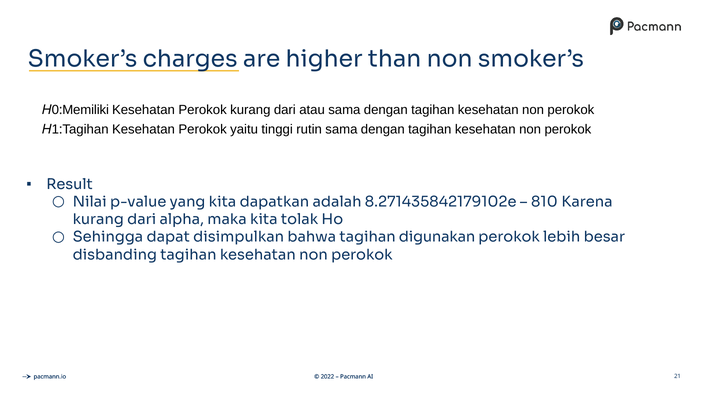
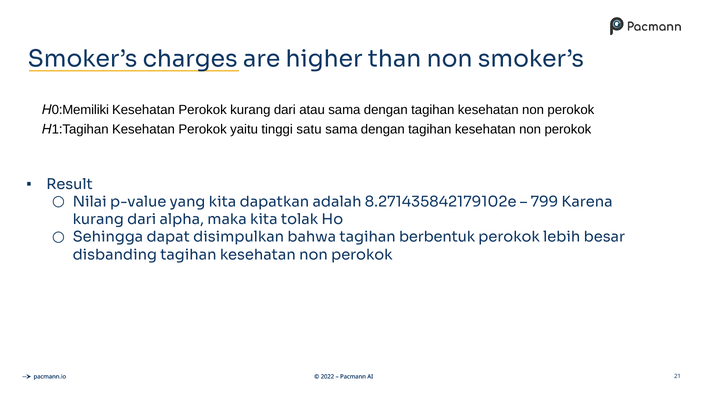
rutin: rutin -> satu
810: 810 -> 799
digunakan: digunakan -> berbentuk
